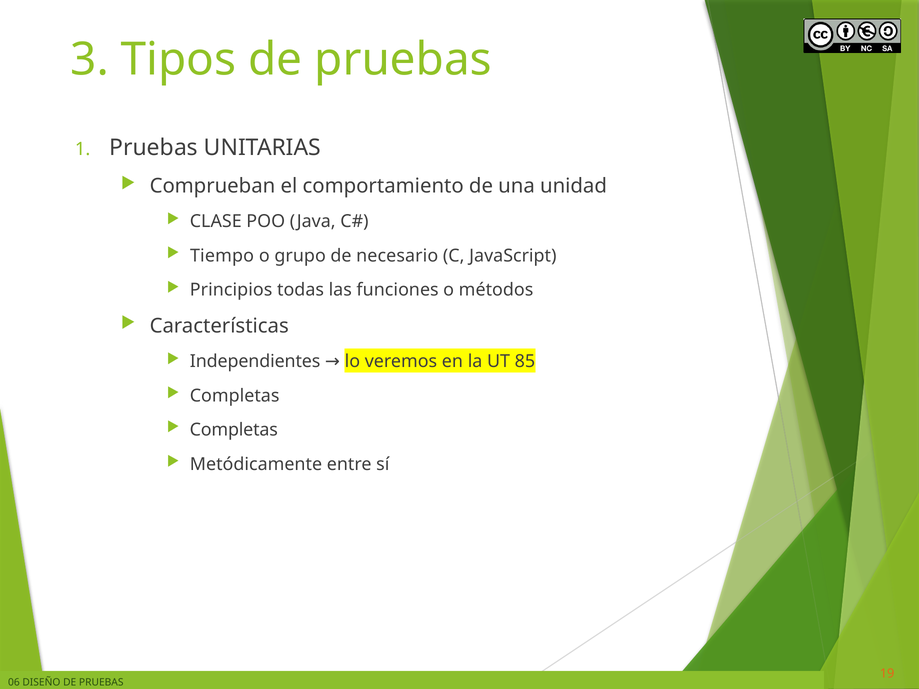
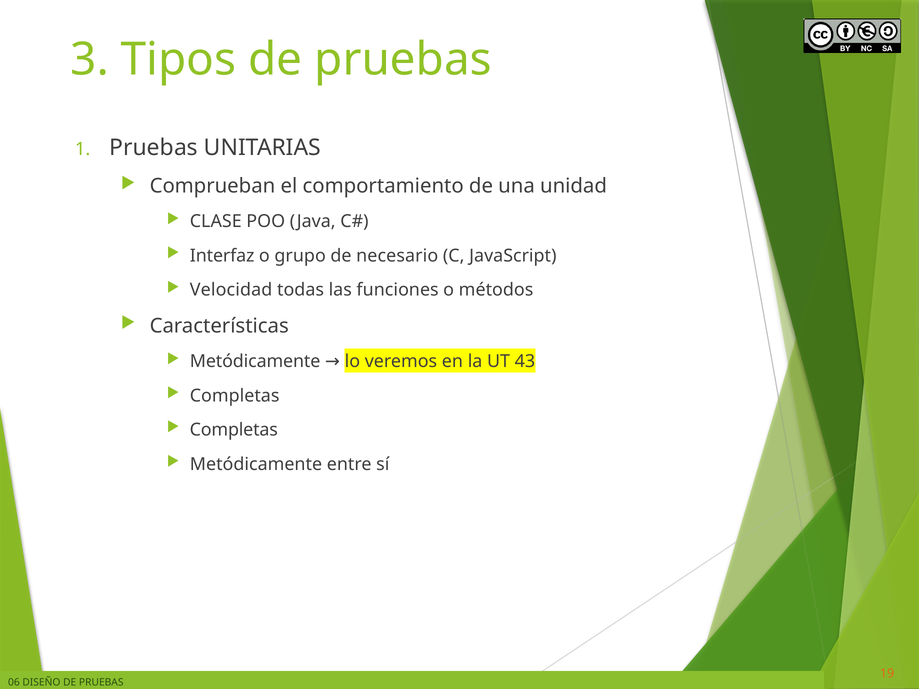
Tiempo: Tiempo -> Interfaz
Principios: Principios -> Velocidad
Independientes at (255, 362): Independientes -> Metódicamente
85: 85 -> 43
